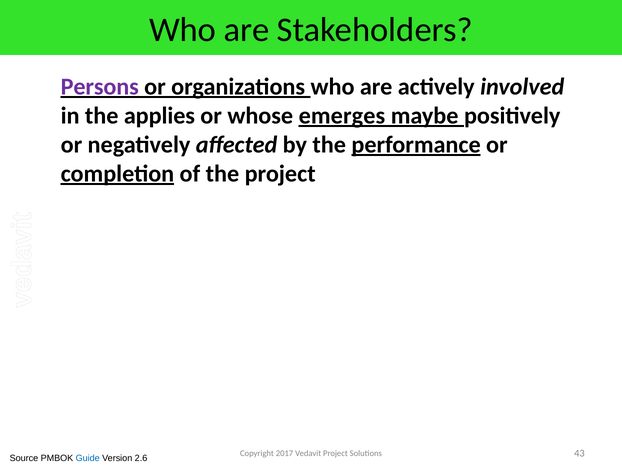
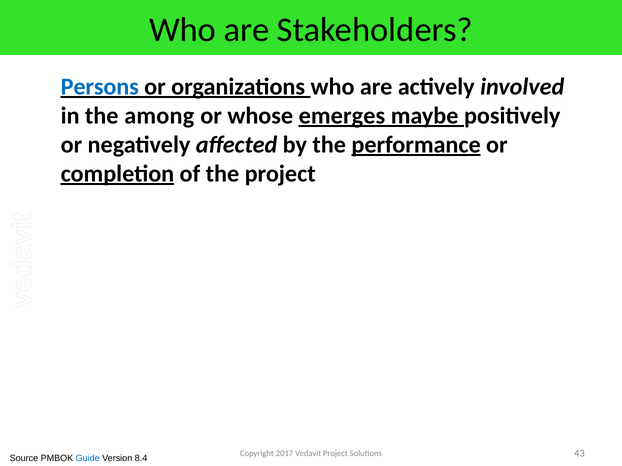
Persons colour: purple -> blue
applies: applies -> among
2.6: 2.6 -> 8.4
